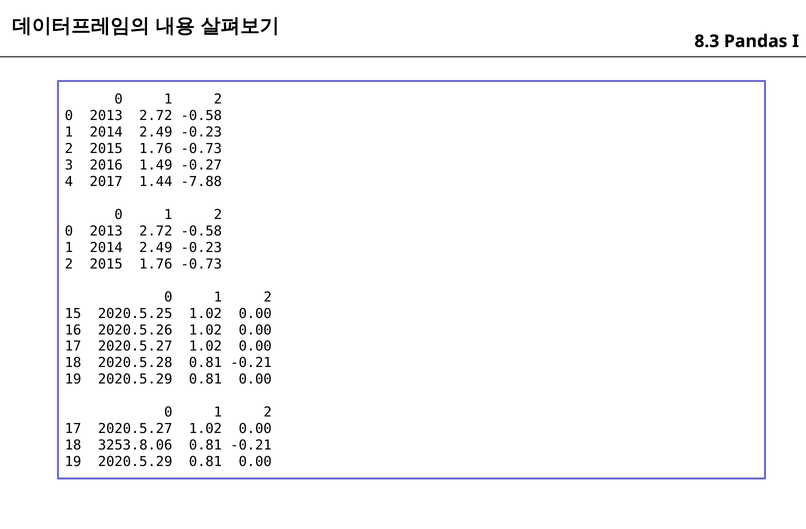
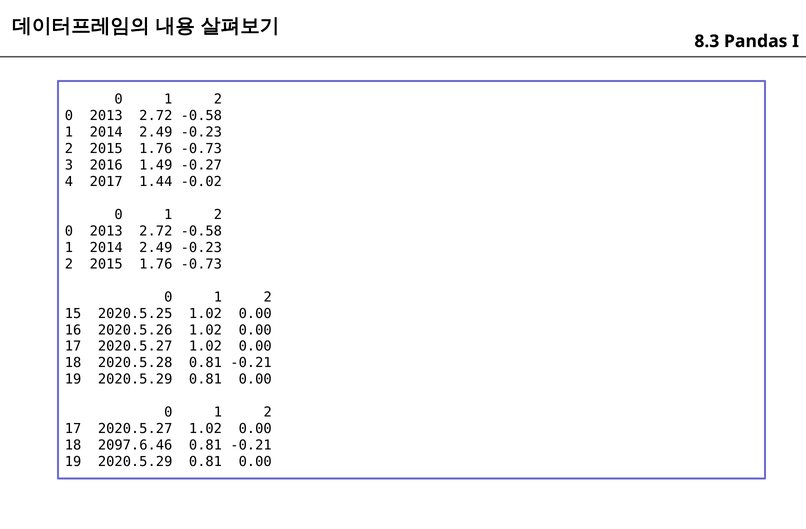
-7.88: -7.88 -> -0.02
3253.8.06: 3253.8.06 -> 2097.6.46
